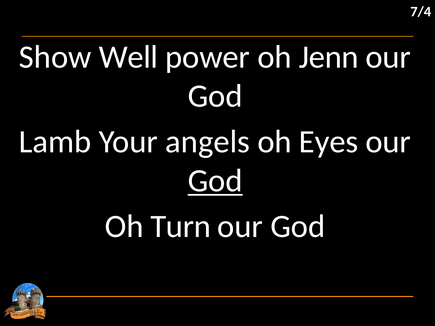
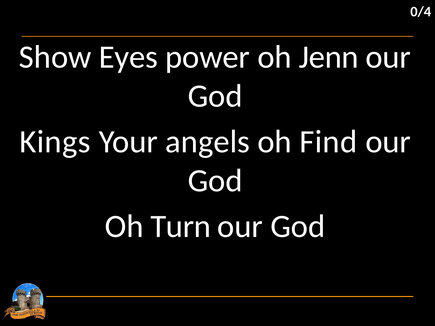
7/4: 7/4 -> 0/4
Well: Well -> Eyes
Lamb: Lamb -> Kings
Eyes: Eyes -> Find
God at (215, 181) underline: present -> none
